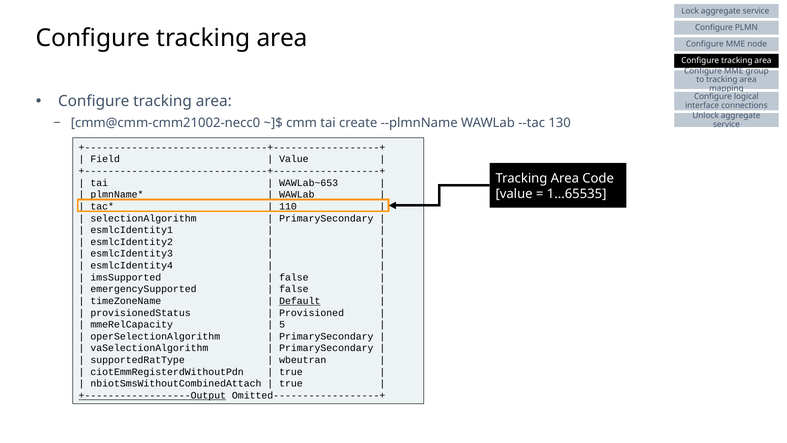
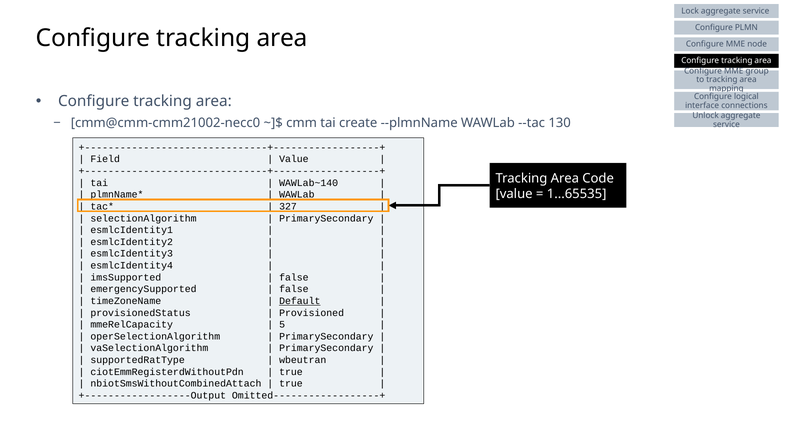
WAWLab~653: WAWLab~653 -> WAWLab~140
110: 110 -> 327
+------------------Output underline: present -> none
